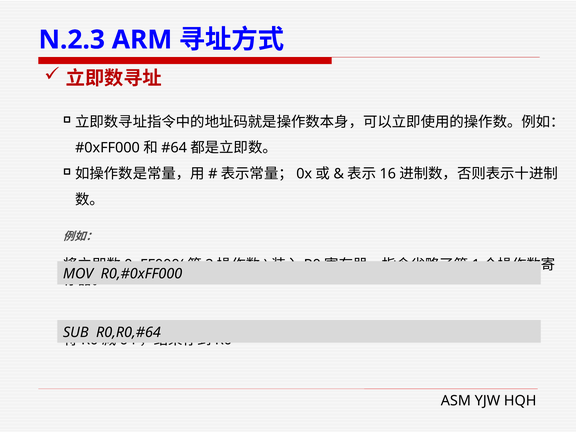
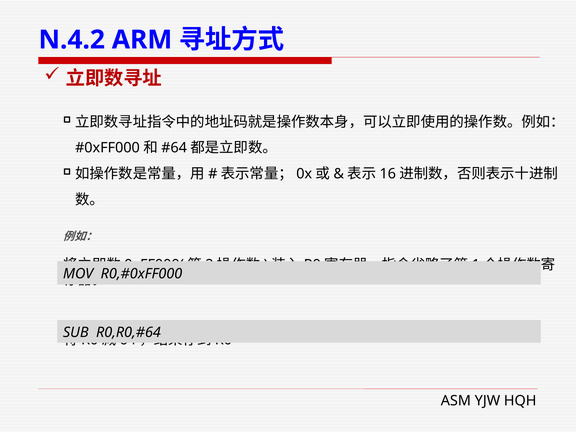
N.2.3: N.2.3 -> N.4.2
